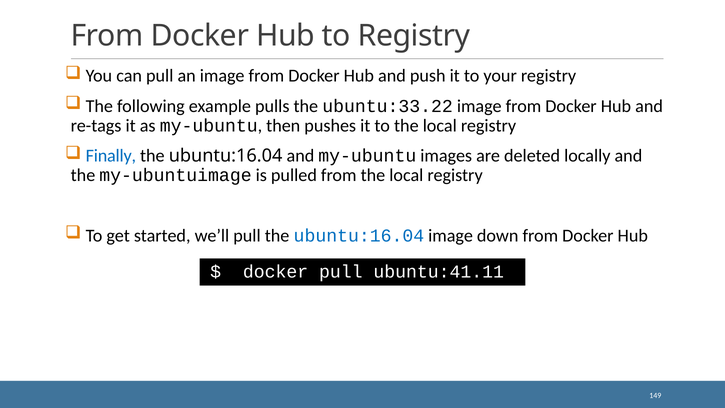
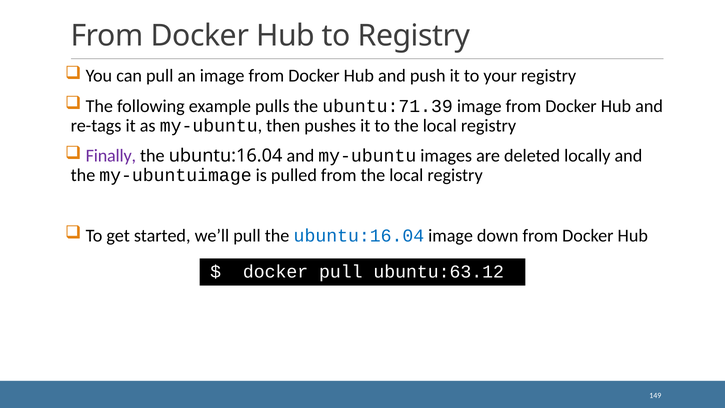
ubuntu:33.22: ubuntu:33.22 -> ubuntu:71.39
Finally colour: blue -> purple
ubuntu:41.11: ubuntu:41.11 -> ubuntu:63.12
